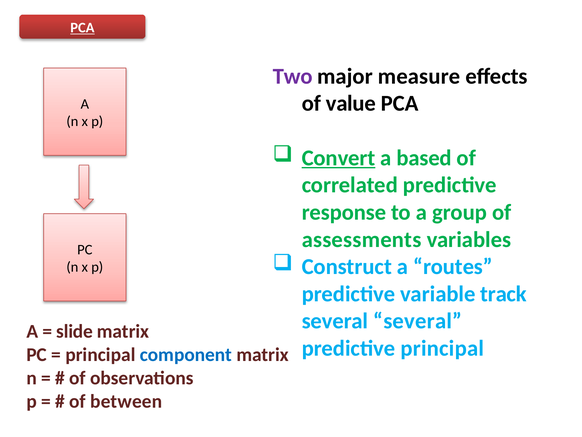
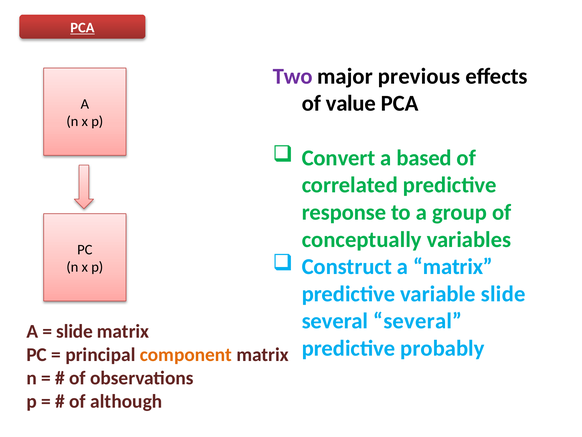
measure: measure -> previous
Convert underline: present -> none
assessments: assessments -> conceptually
a routes: routes -> matrix
variable track: track -> slide
predictive principal: principal -> probably
component colour: blue -> orange
between: between -> although
